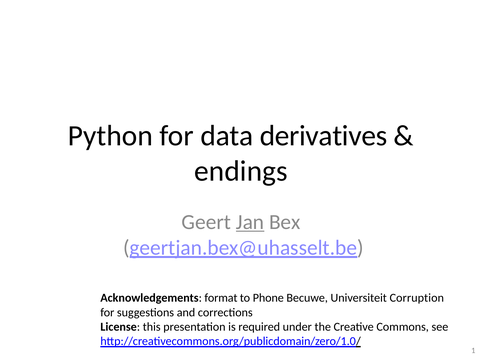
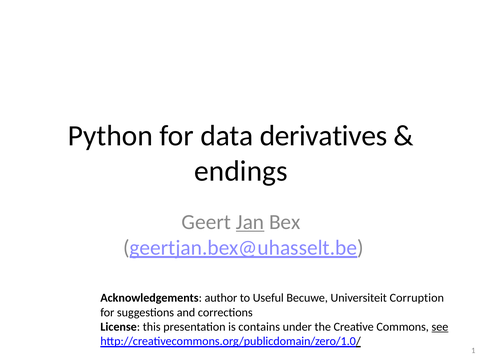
format: format -> author
Phone: Phone -> Useful
required: required -> contains
see underline: none -> present
